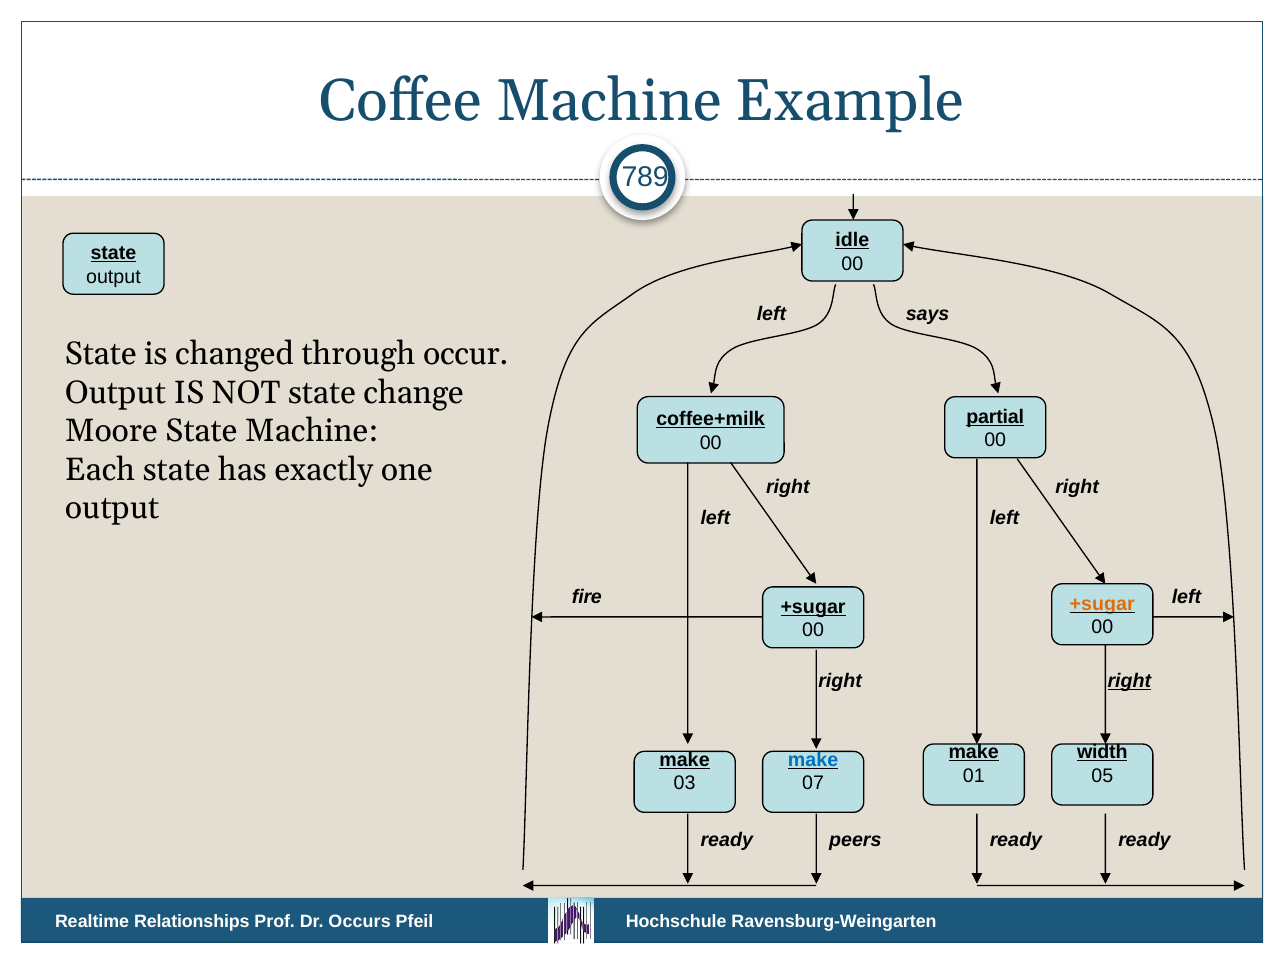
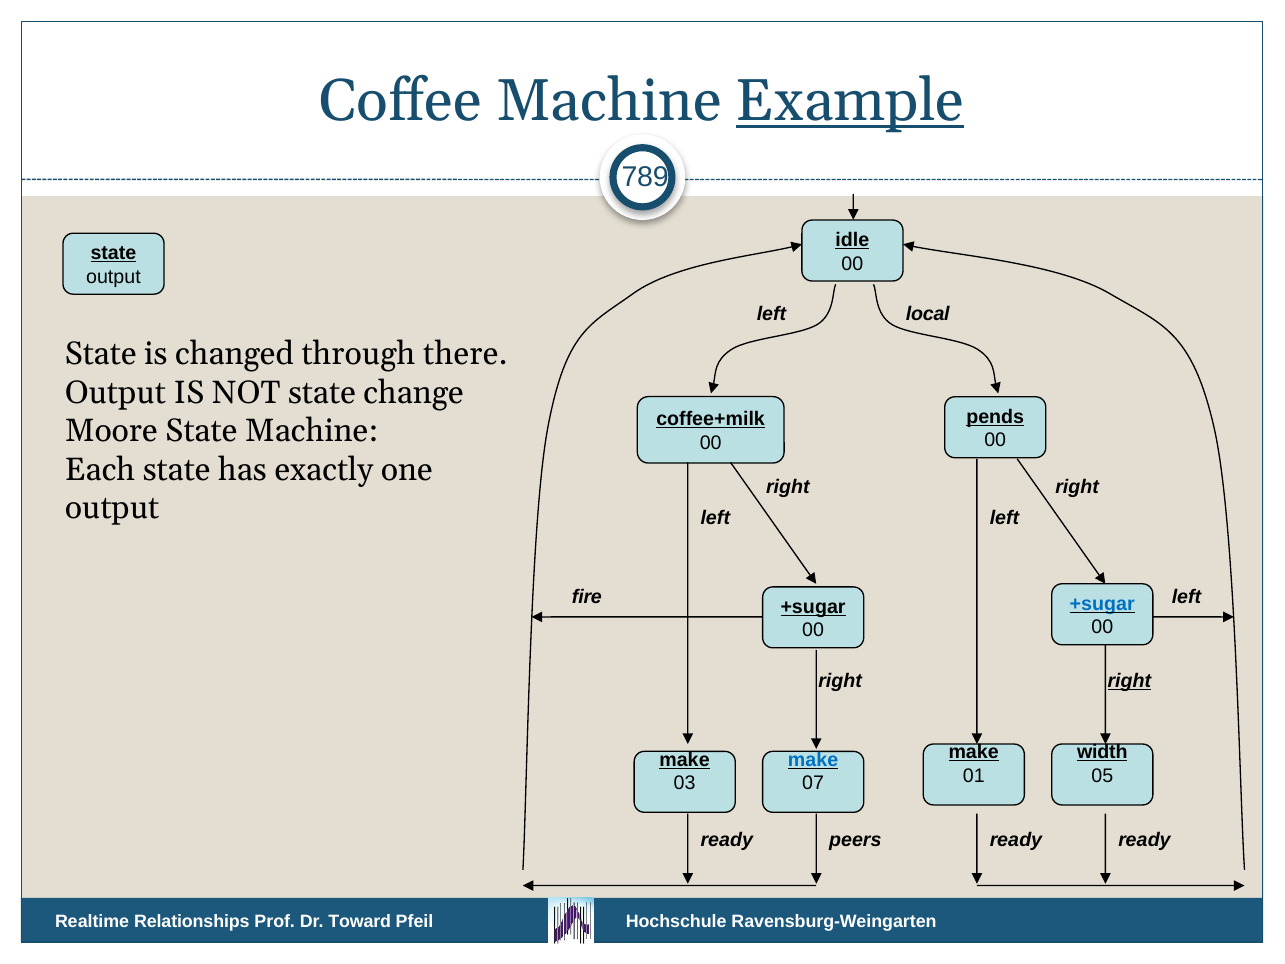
Example underline: none -> present
says: says -> local
occur: occur -> there
partial: partial -> pends
+sugar at (1102, 604) colour: orange -> blue
Occurs: Occurs -> Toward
